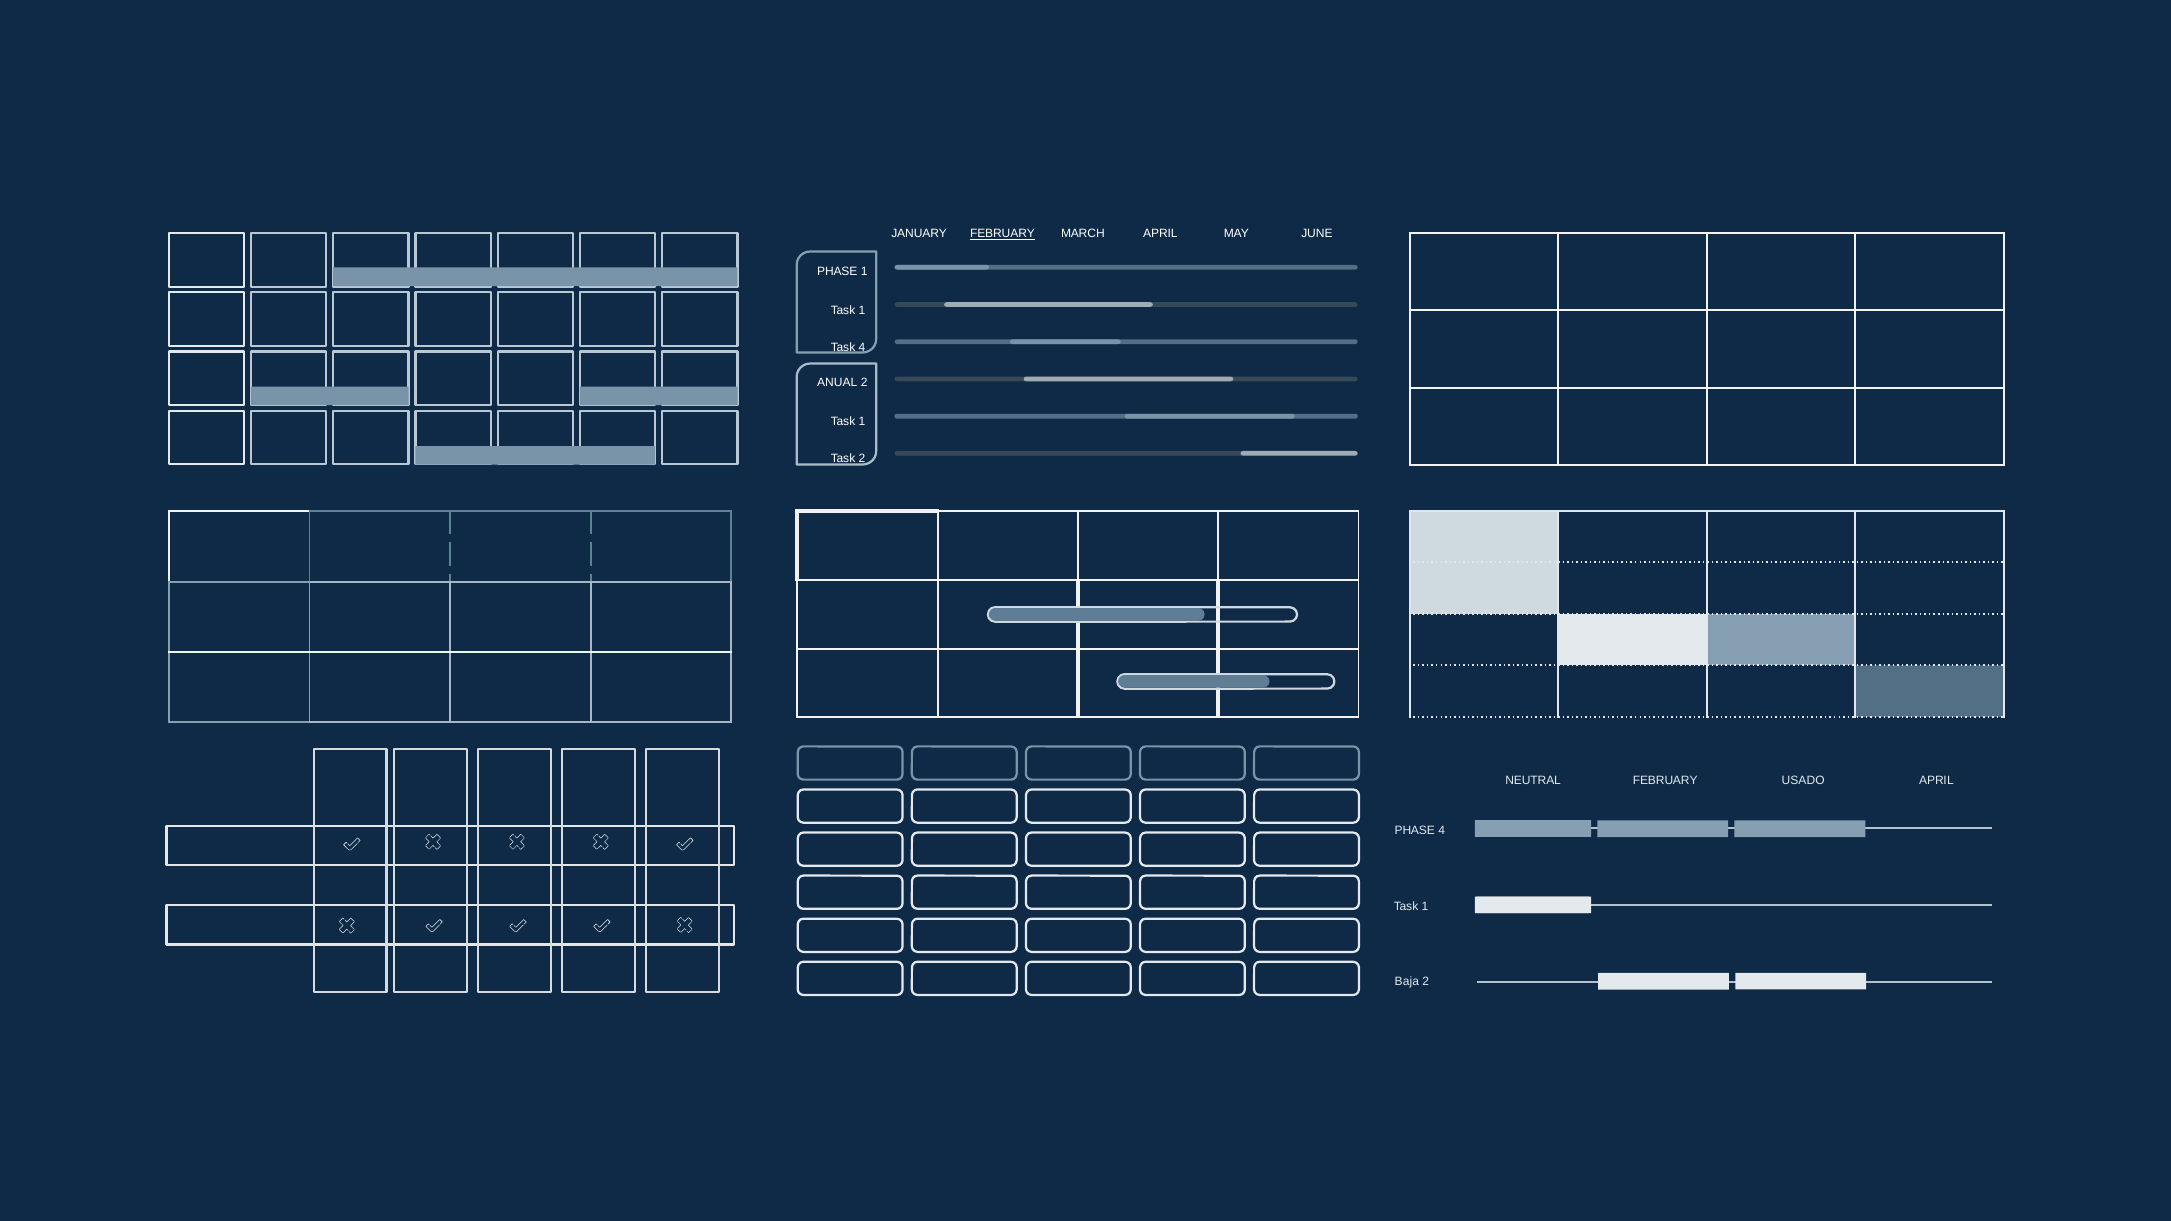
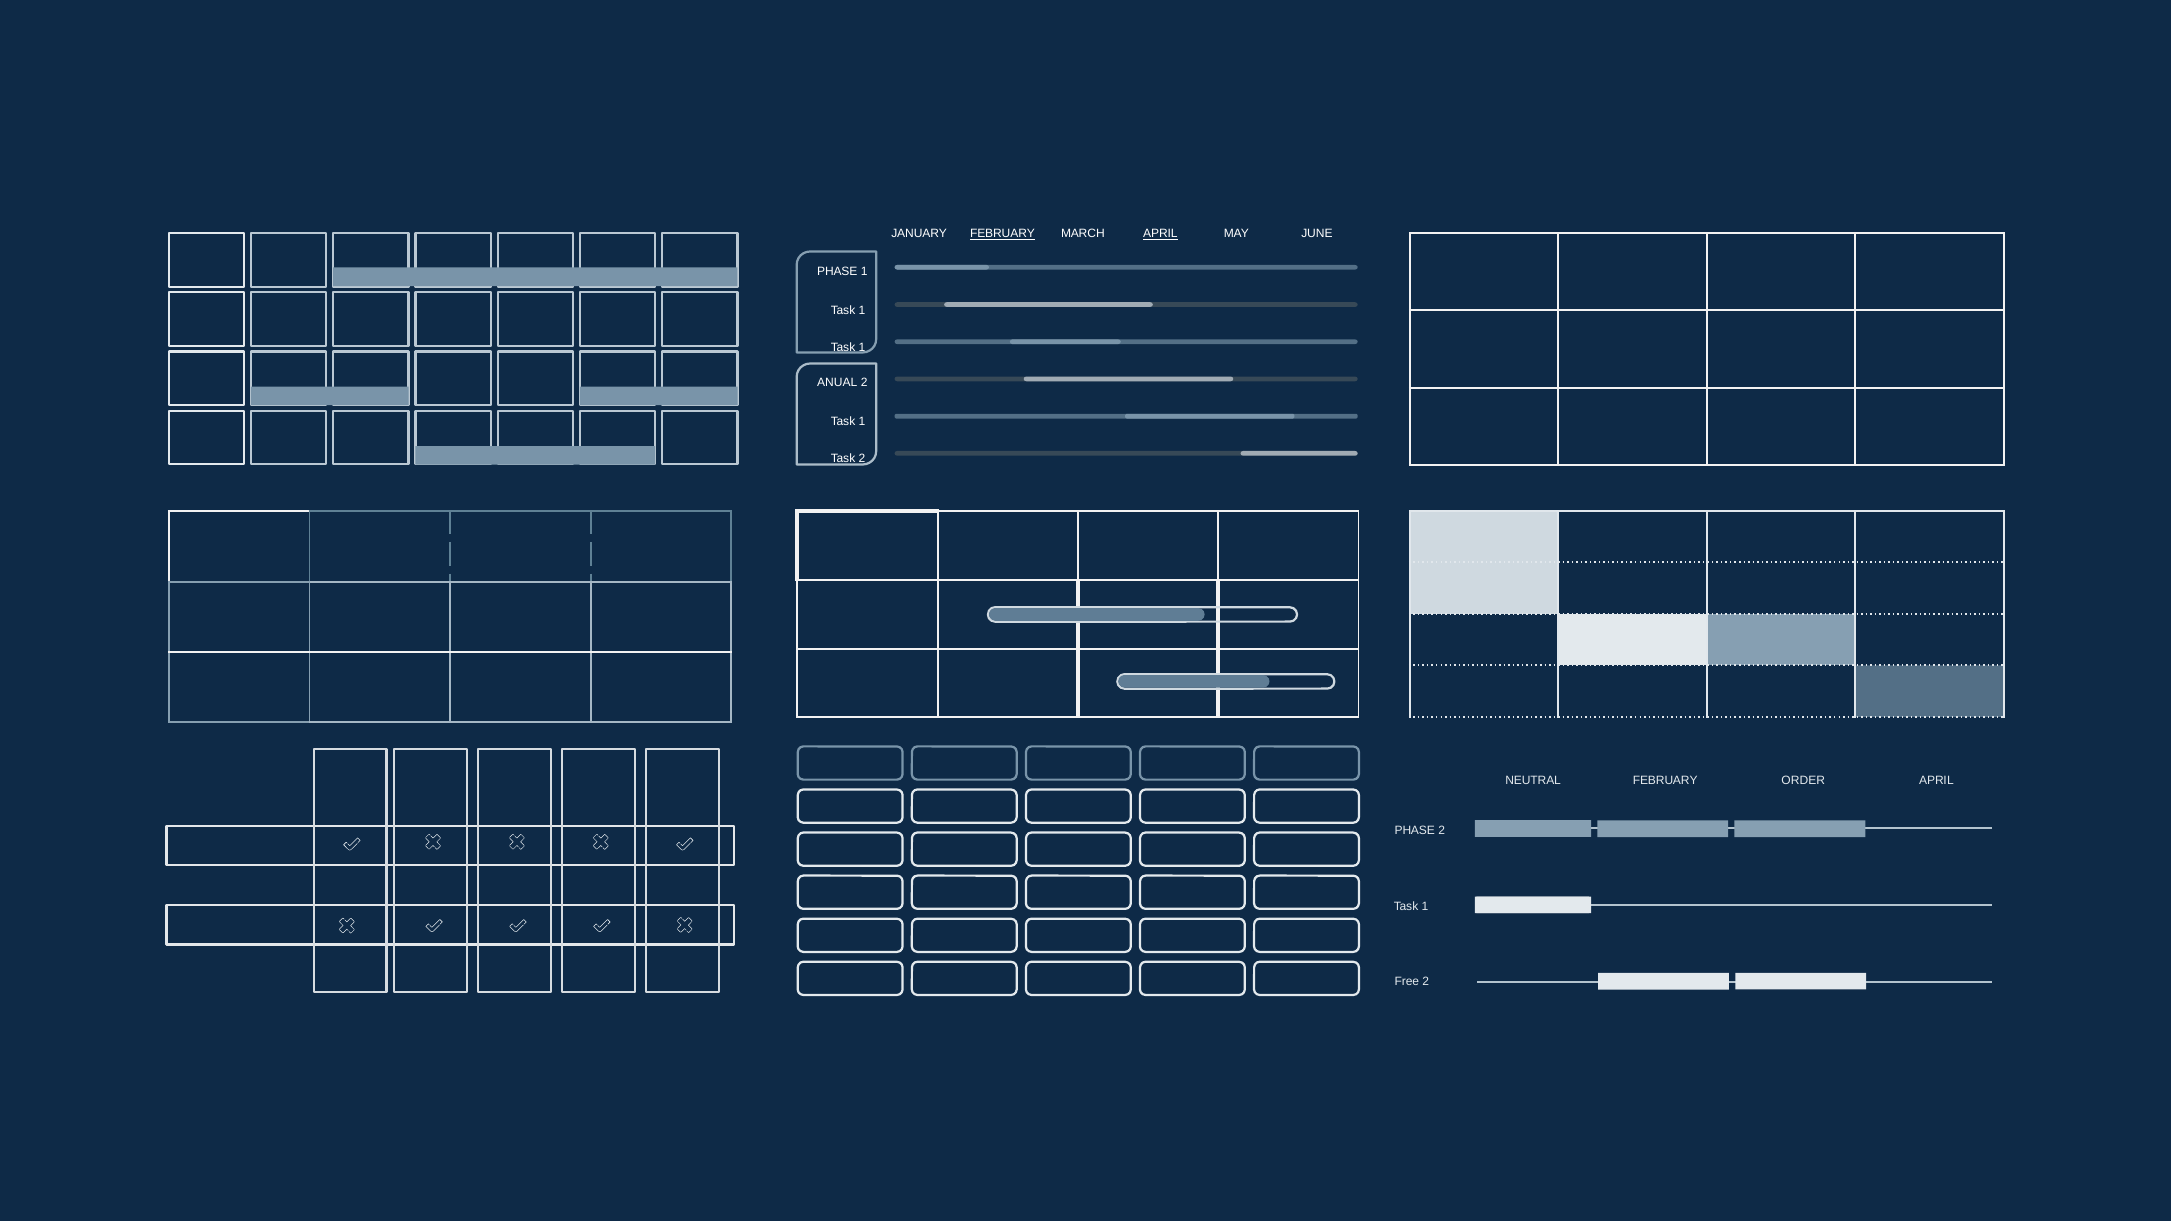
APRIL at (1160, 234) underline: none -> present
4 at (862, 347): 4 -> 1
USADO: USADO -> ORDER
PHASE 4: 4 -> 2
Baja: Baja -> Free
